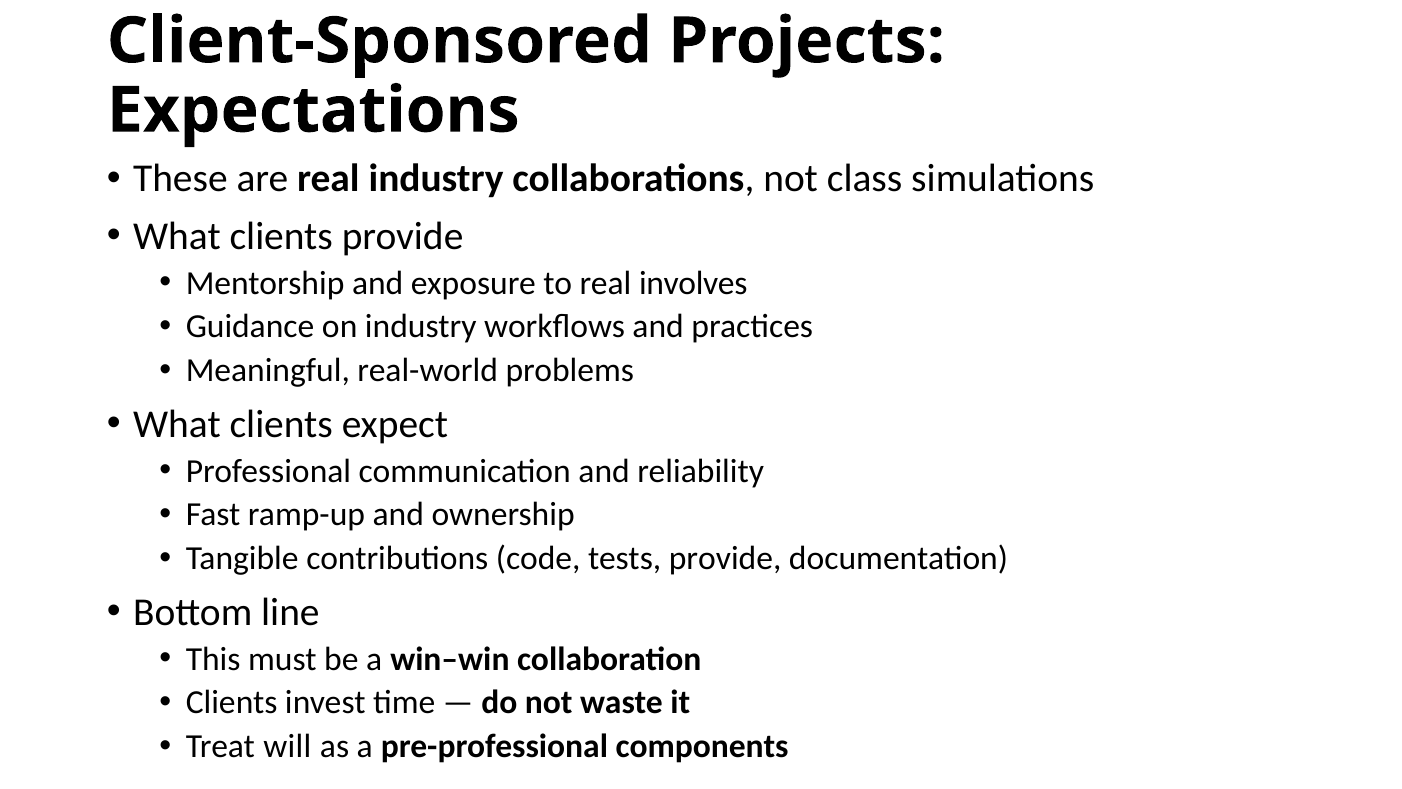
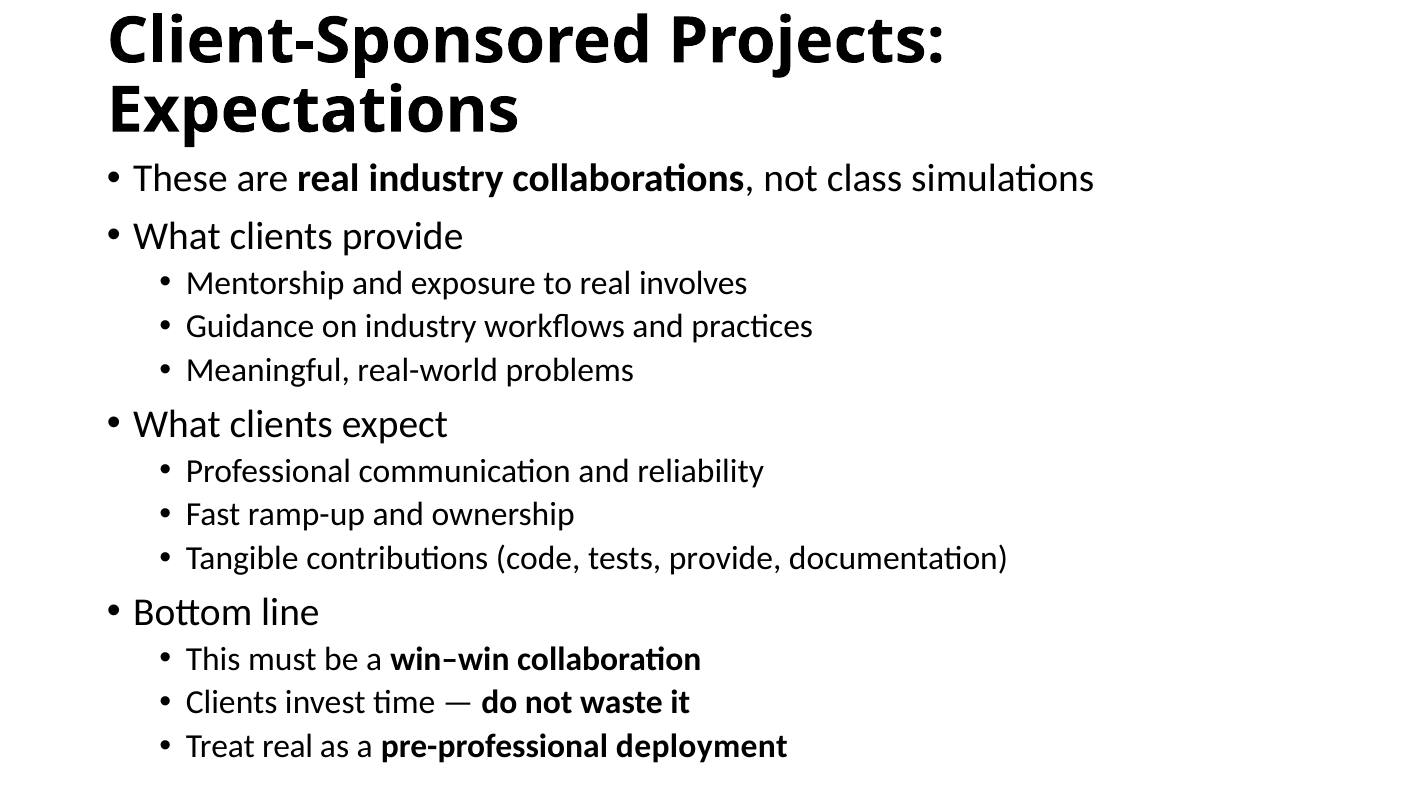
Treat will: will -> real
components: components -> deployment
